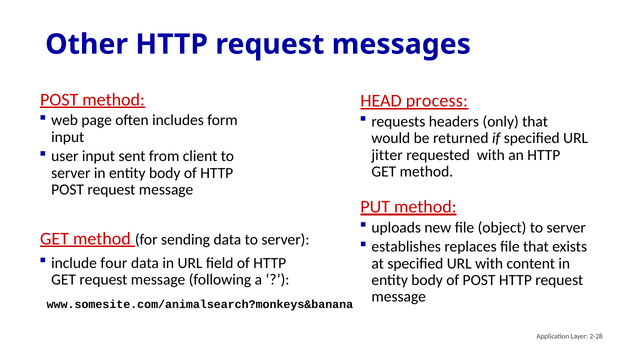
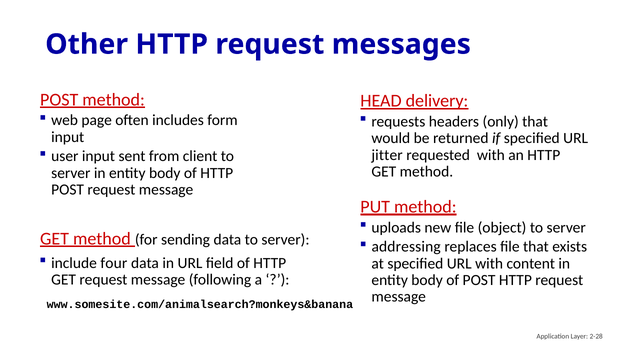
process: process -> delivery
establishes: establishes -> addressing
